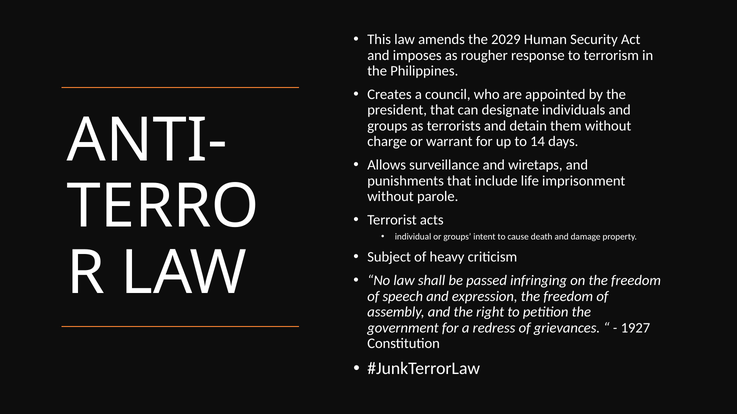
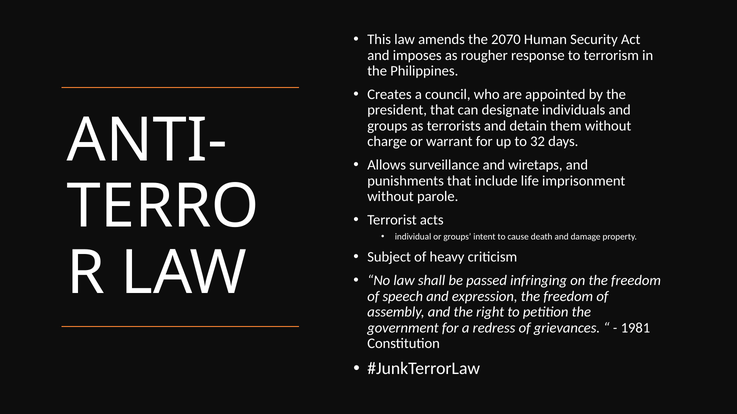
2029: 2029 -> 2070
14: 14 -> 32
1927: 1927 -> 1981
